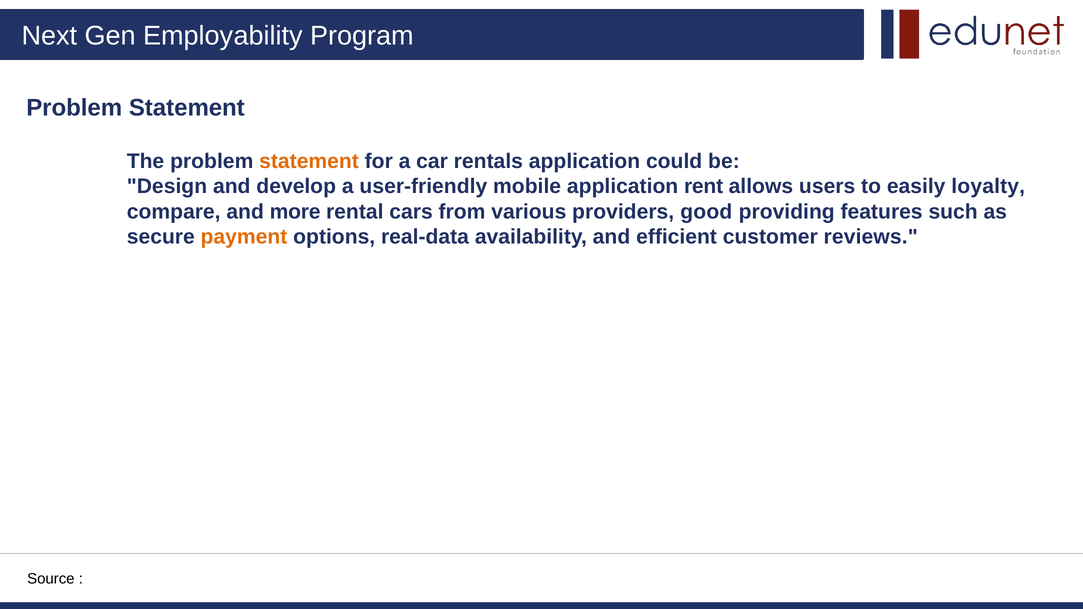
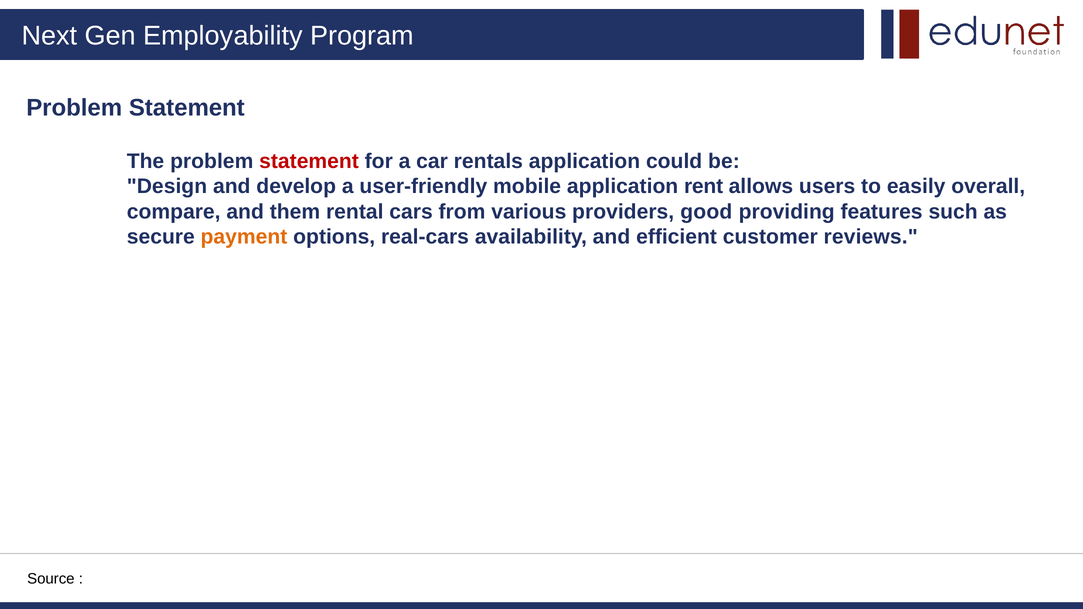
statement at (309, 161) colour: orange -> red
loyalty: loyalty -> overall
more: more -> them
real-data: real-data -> real-cars
